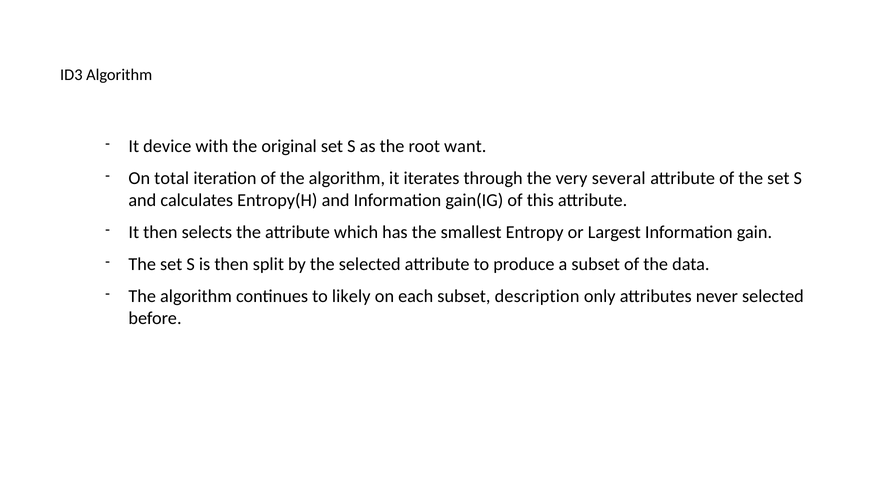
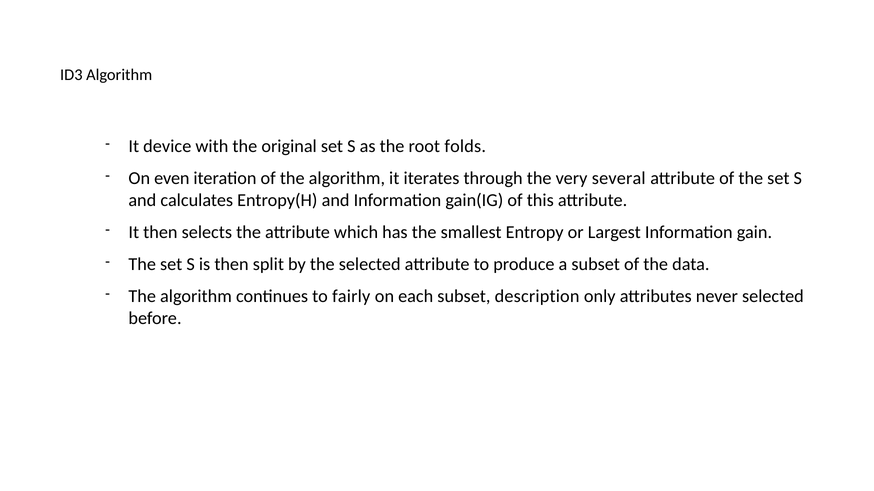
want: want -> folds
total: total -> even
likely: likely -> fairly
